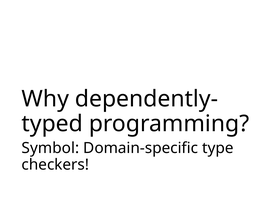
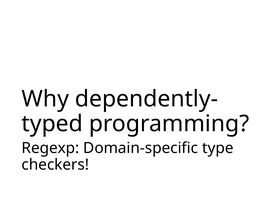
Symbol: Symbol -> Regexp
